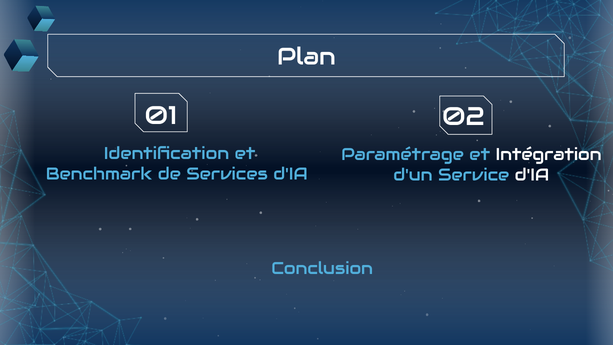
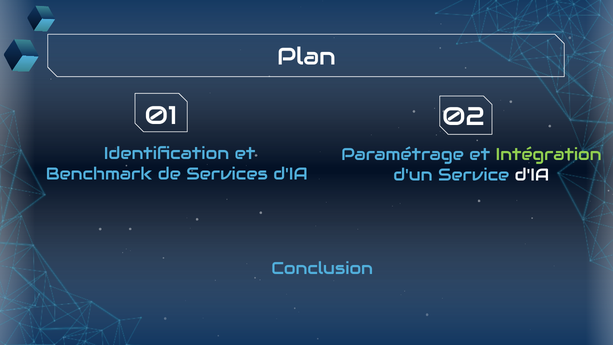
Intégration colour: white -> light green
